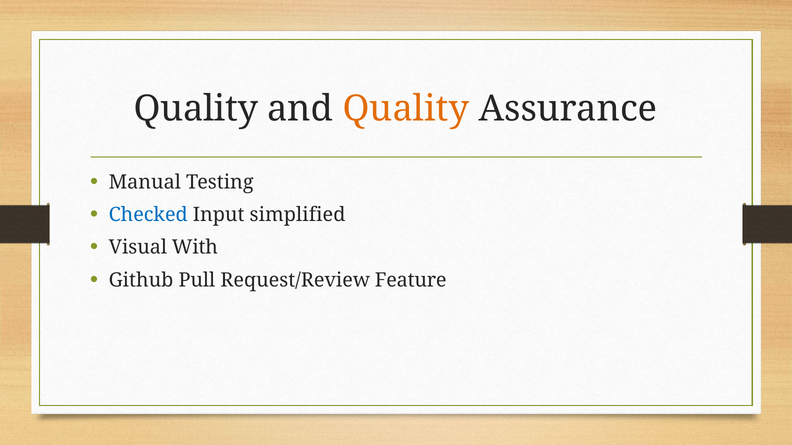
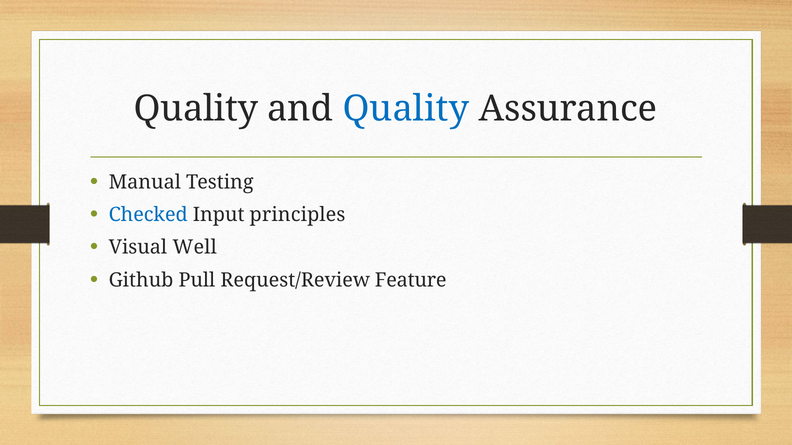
Quality at (406, 109) colour: orange -> blue
simplified: simplified -> principles
With: With -> Well
